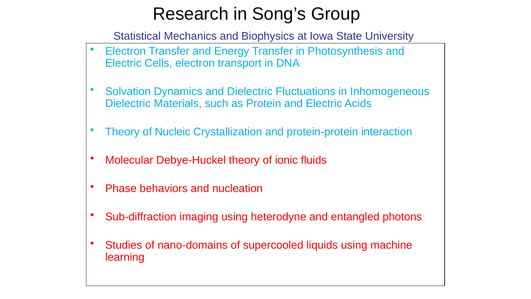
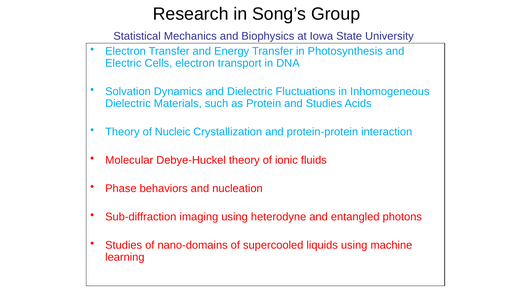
Protein and Electric: Electric -> Studies
